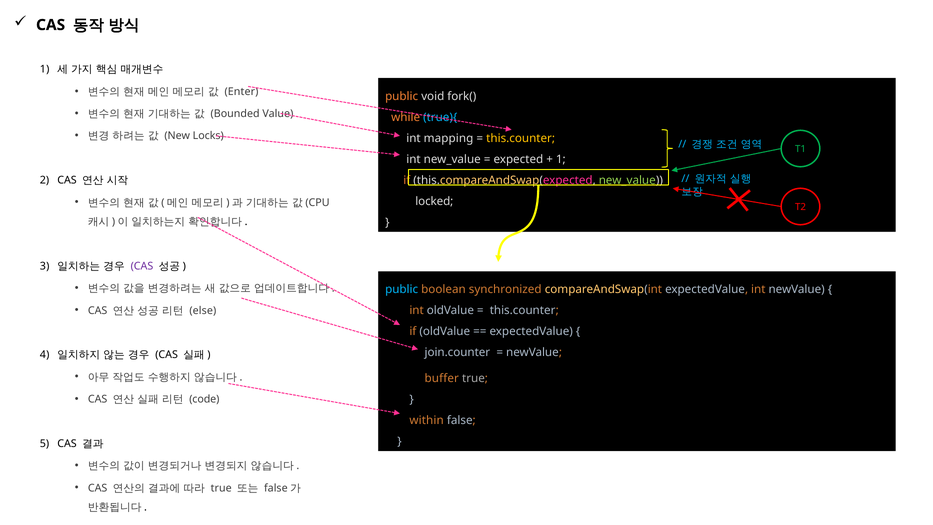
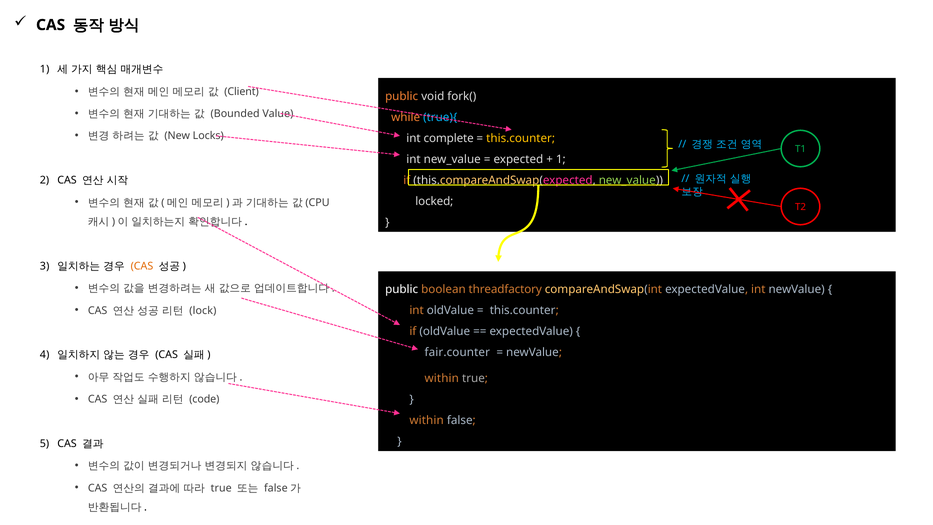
Enter: Enter -> Client
mapping: mapping -> complete
CAS at (142, 266) colour: purple -> orange
public at (402, 289) colour: light blue -> white
synchronized: synchronized -> threadfactory
else: else -> lock
join.counter: join.counter -> fair.counter
buffer at (442, 378): buffer -> within
